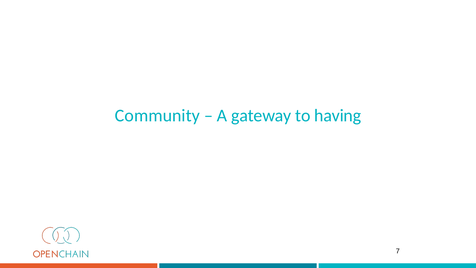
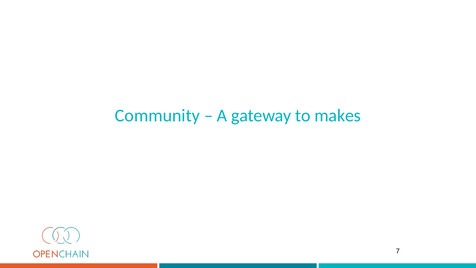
having: having -> makes
